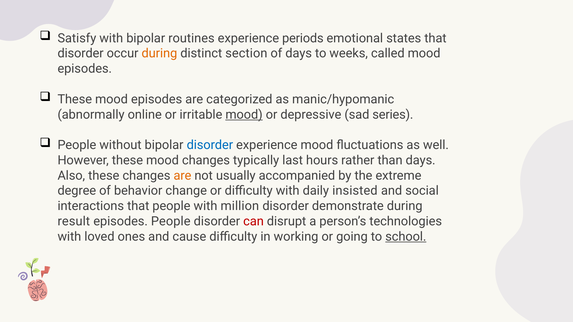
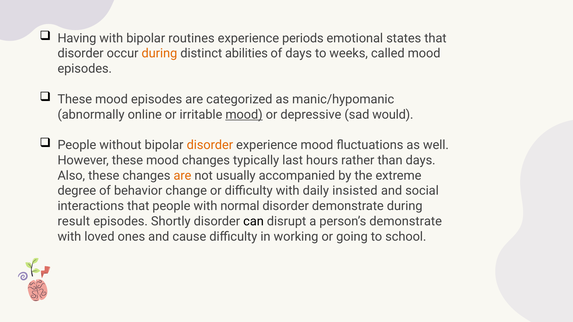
Satisfy: Satisfy -> Having
section: section -> abilities
series: series -> would
disorder at (210, 145) colour: blue -> orange
million: million -> normal
episodes People: People -> Shortly
can colour: red -> black
person’s technologies: technologies -> demonstrate
school underline: present -> none
